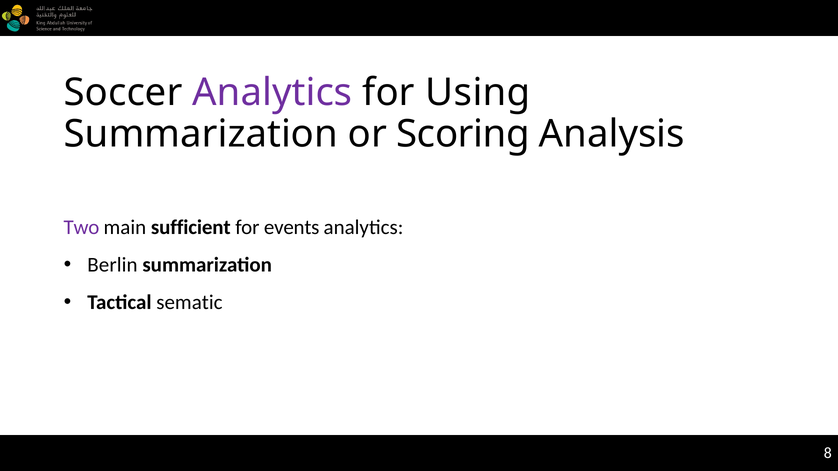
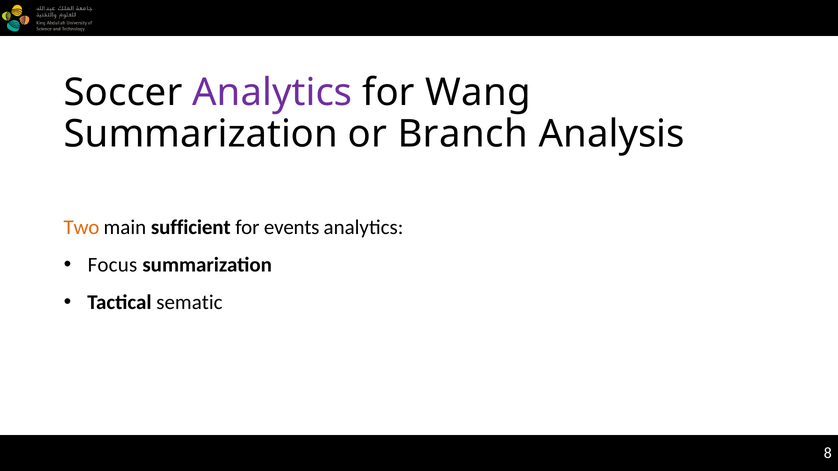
Using: Using -> Wang
Scoring: Scoring -> Branch
Two colour: purple -> orange
Berlin: Berlin -> Focus
